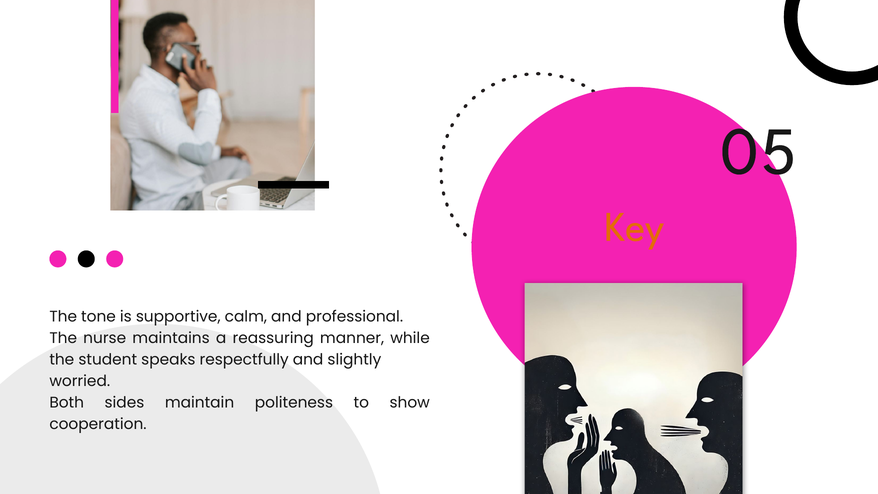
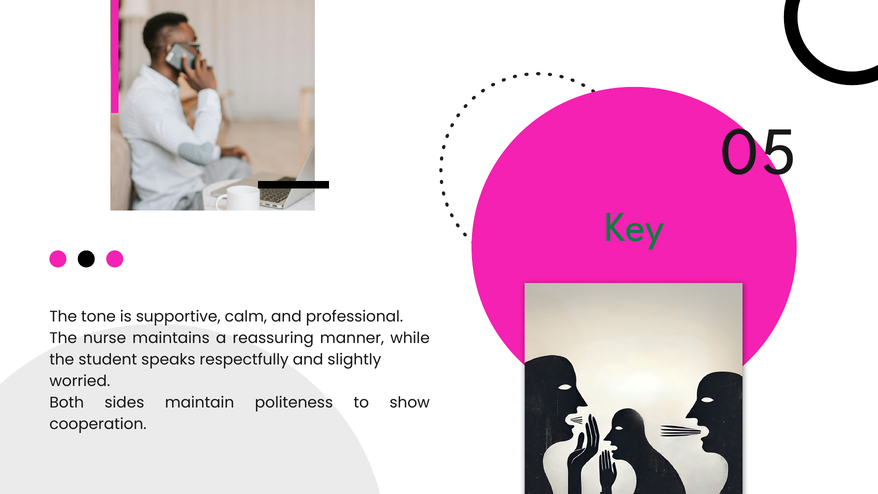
Key colour: orange -> green
